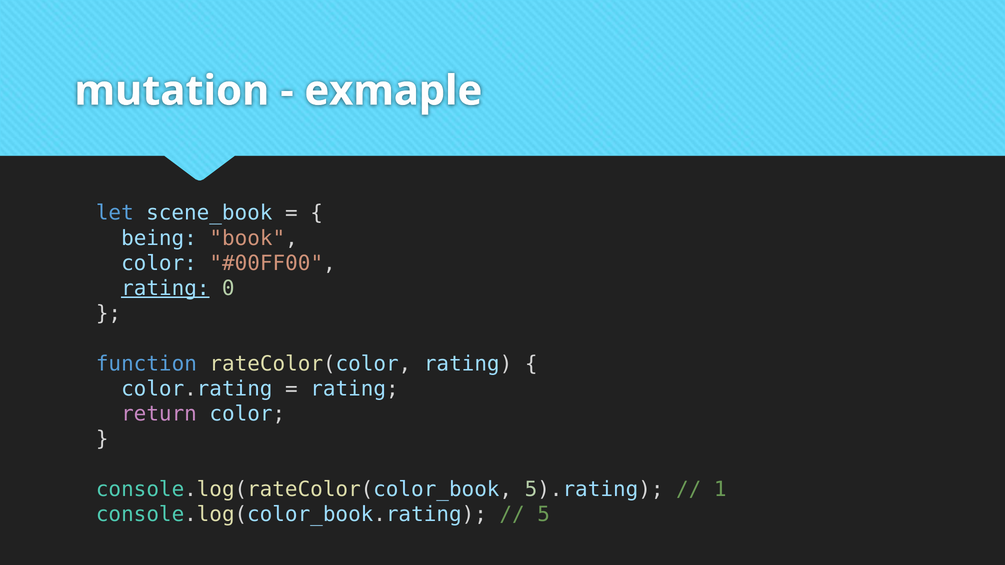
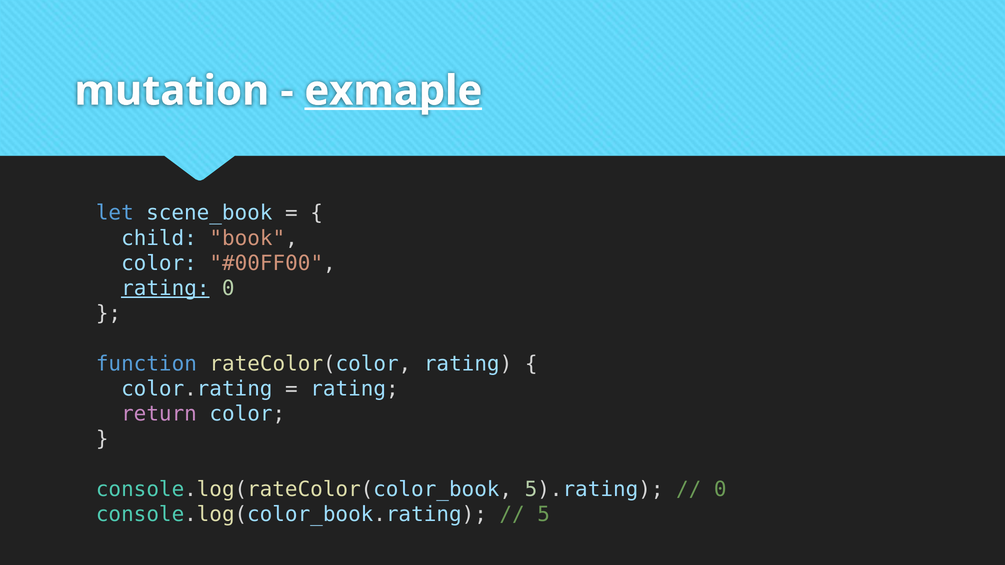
exmaple underline: none -> present
being: being -> child
1 at (720, 490): 1 -> 0
